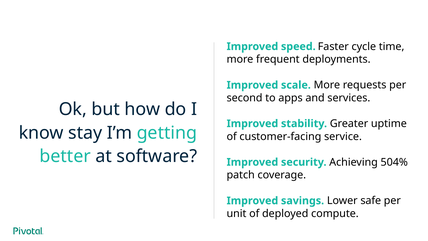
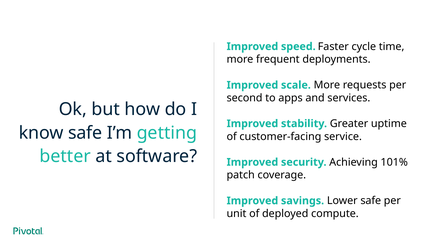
know stay: stay -> safe
504%: 504% -> 101%
